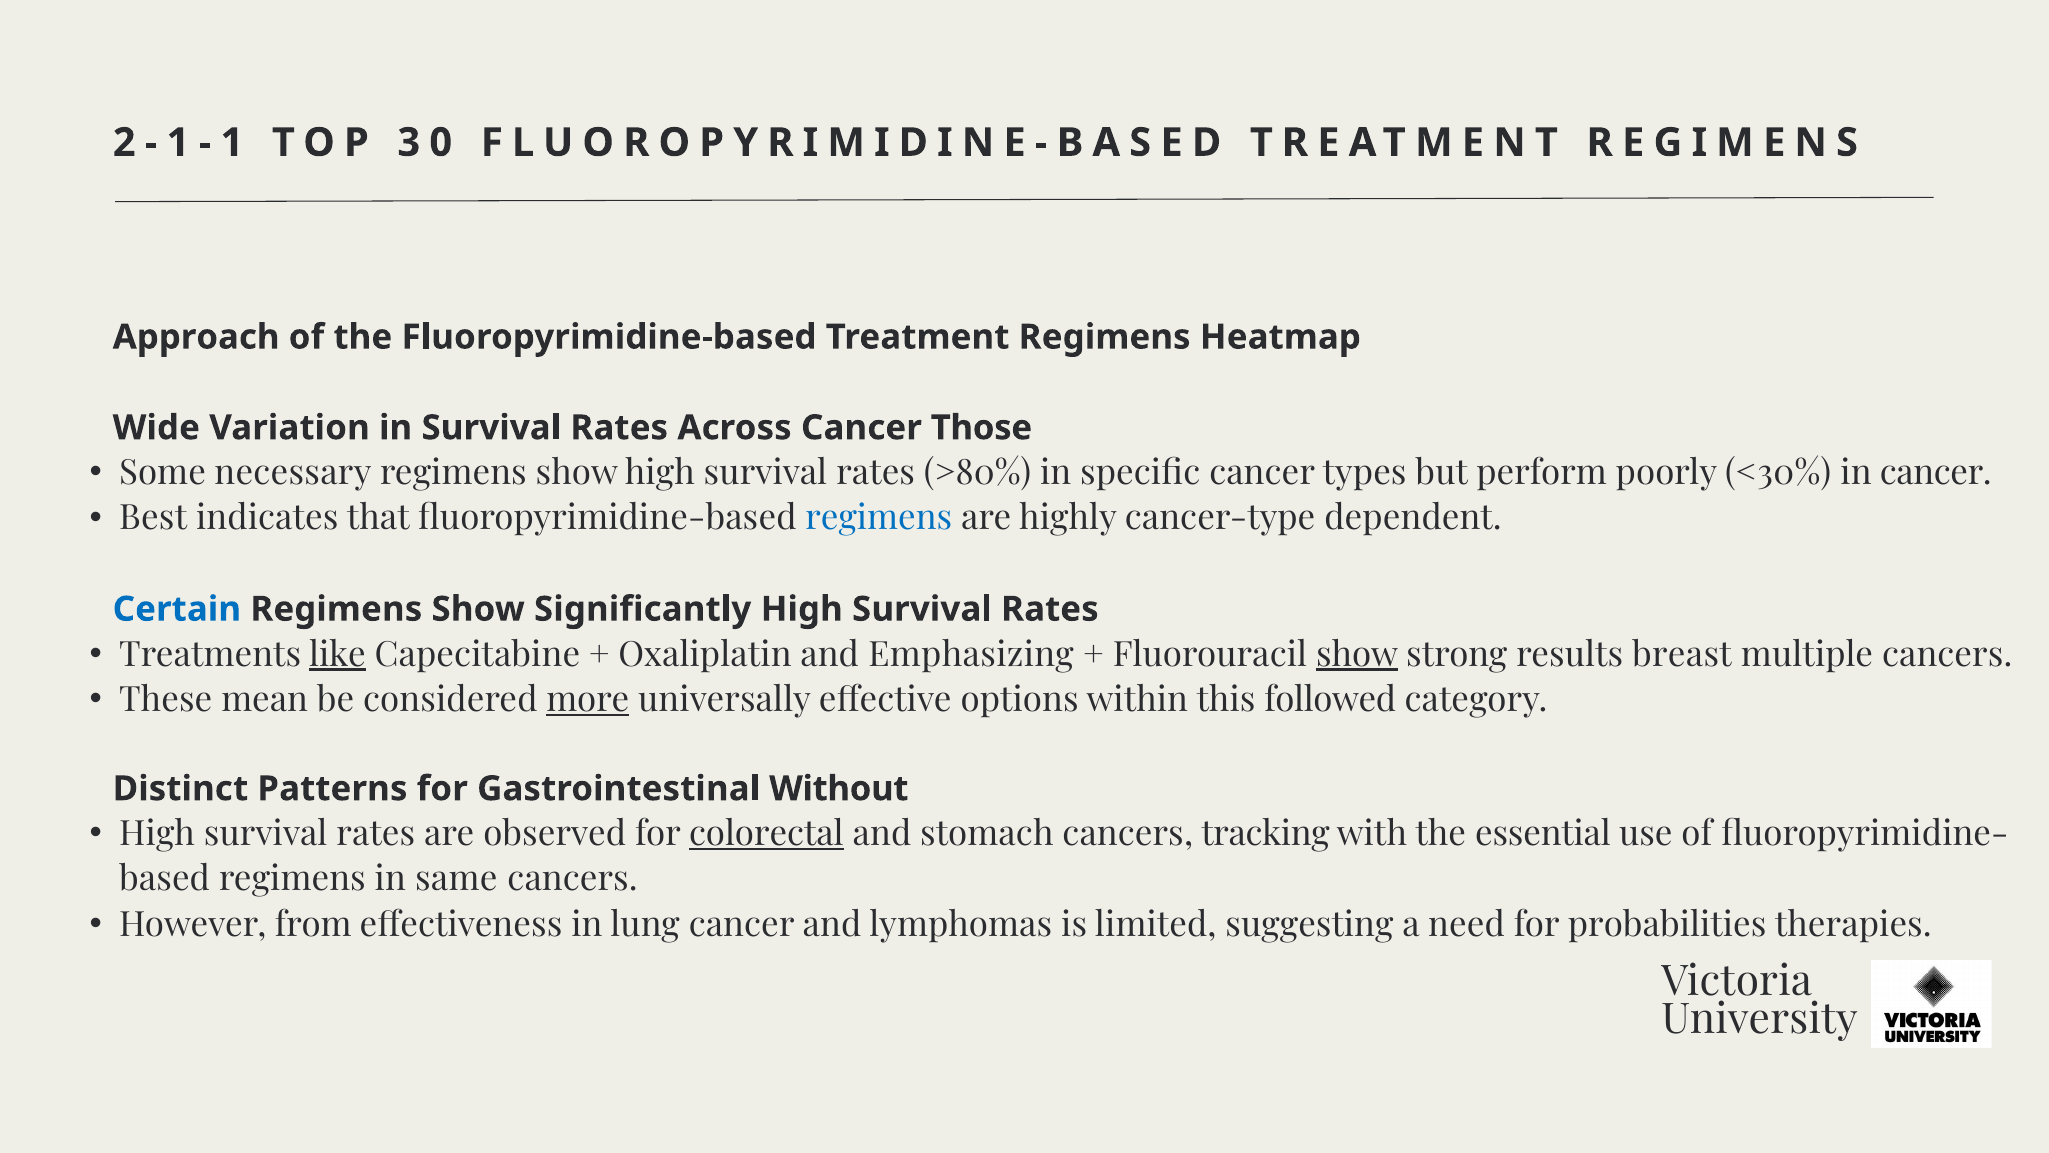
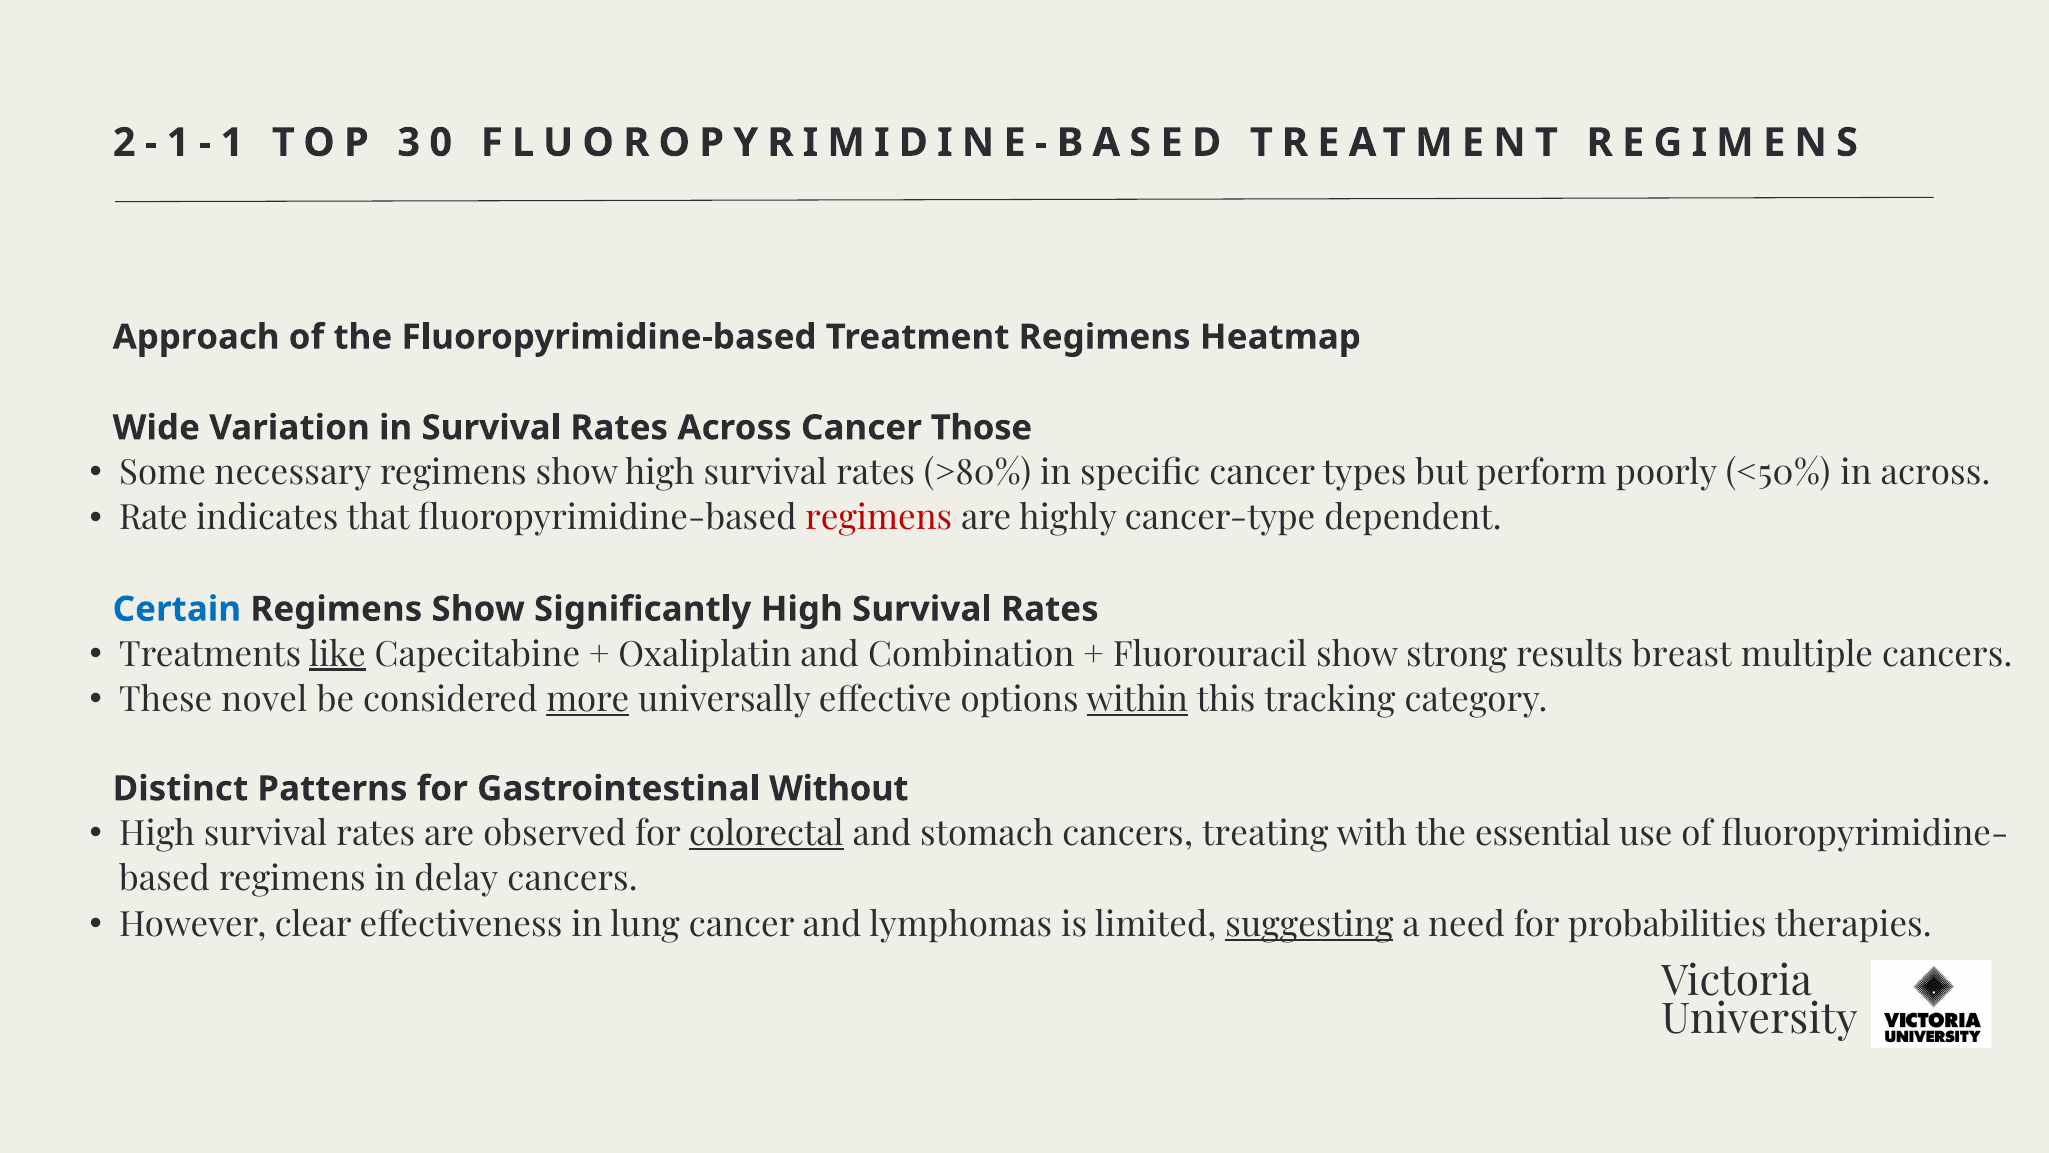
<30%: <30% -> <50%
in cancer: cancer -> across
Best: Best -> Rate
regimens at (879, 518) colour: blue -> red
Emphasizing: Emphasizing -> Combination
show at (1357, 654) underline: present -> none
mean: mean -> novel
within underline: none -> present
followed: followed -> tracking
tracking: tracking -> treating
same: same -> delay
from: from -> clear
suggesting underline: none -> present
